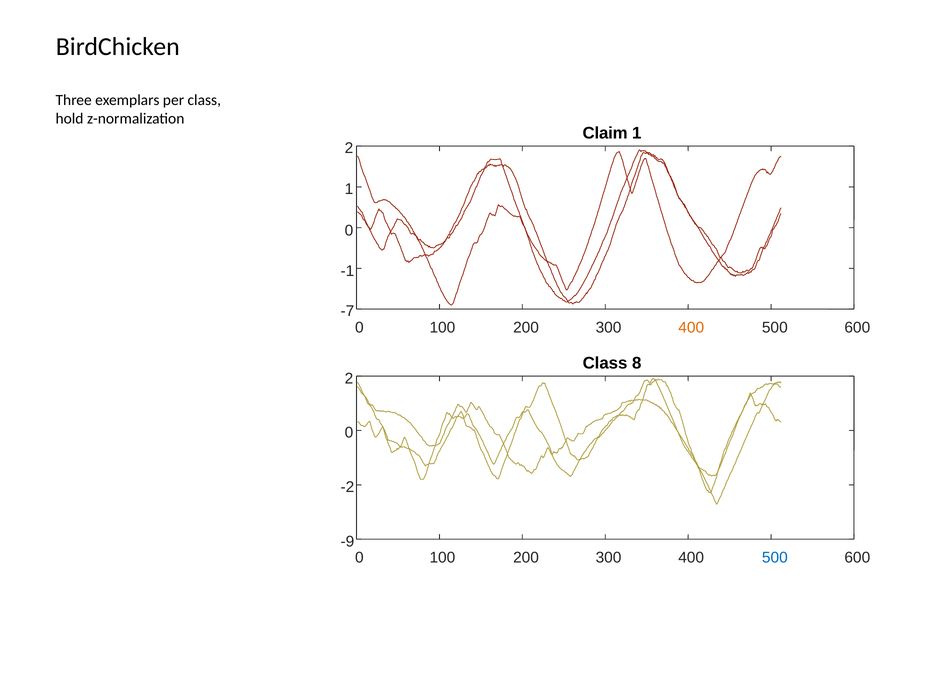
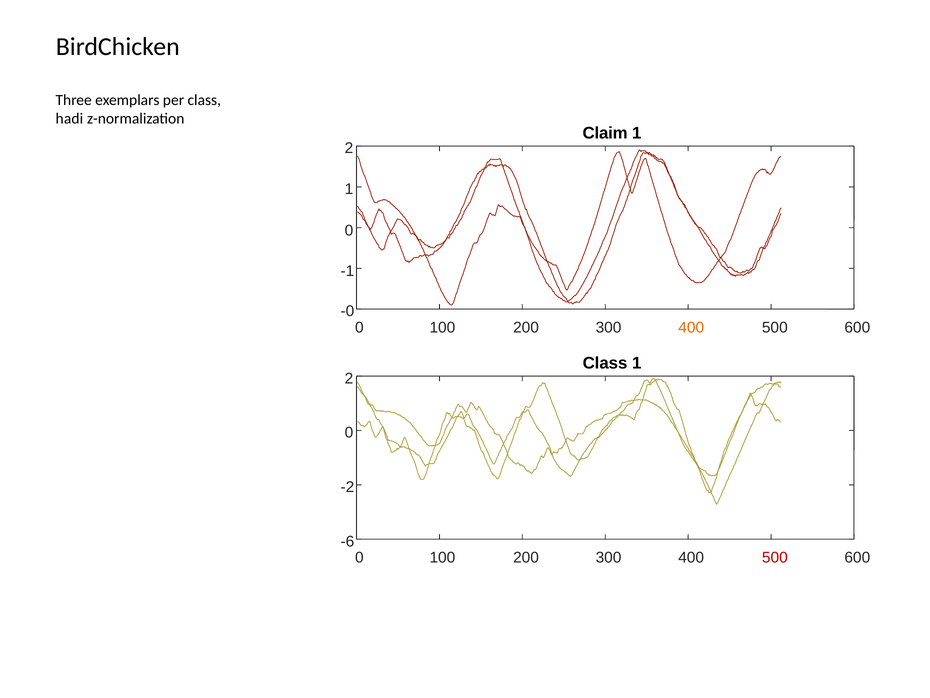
hold: hold -> hadi
-7: -7 -> -0
Class 8: 8 -> 1
-9: -9 -> -6
500 at (775, 557) colour: blue -> red
